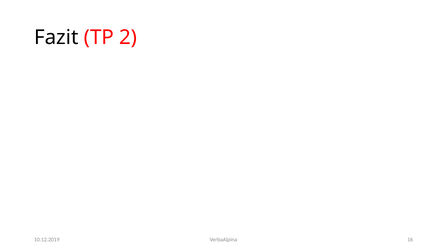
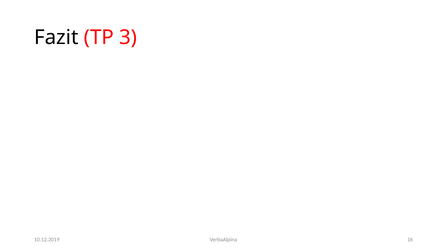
2: 2 -> 3
